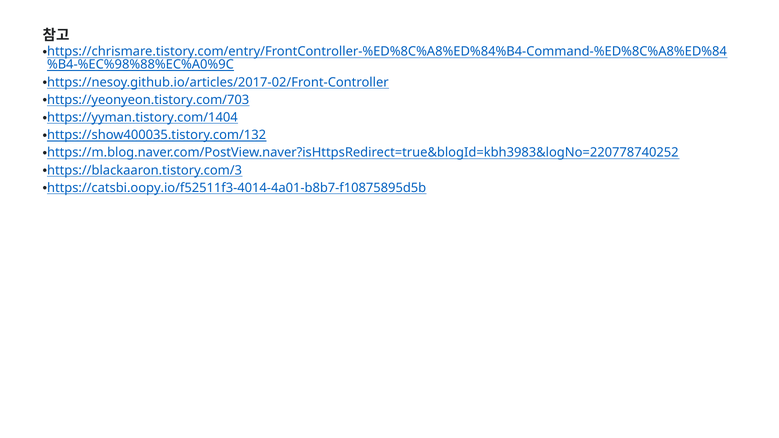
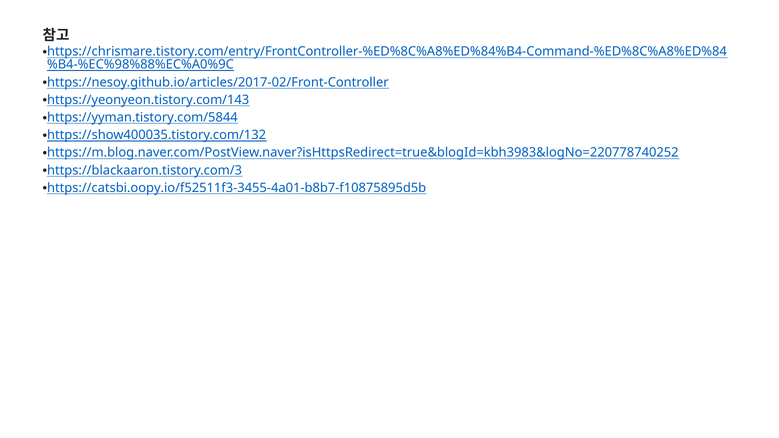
https://yeonyeon.tistory.com/703: https://yeonyeon.tistory.com/703 -> https://yeonyeon.tistory.com/143
https://yyman.tistory.com/1404: https://yyman.tistory.com/1404 -> https://yyman.tistory.com/5844
https://catsbi.oopy.io/f52511f3-4014-4a01-b8b7-f10875895d5b: https://catsbi.oopy.io/f52511f3-4014-4a01-b8b7-f10875895d5b -> https://catsbi.oopy.io/f52511f3-3455-4a01-b8b7-f10875895d5b
